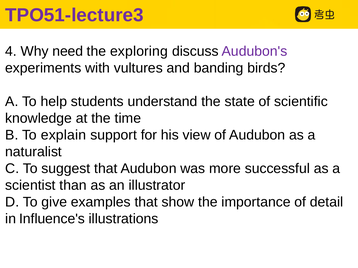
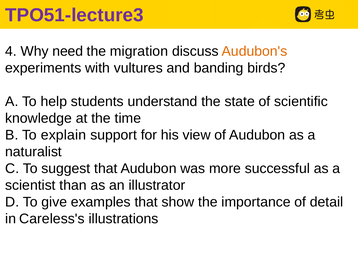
exploring: exploring -> migration
Audubon's colour: purple -> orange
Influence's: Influence's -> Careless's
